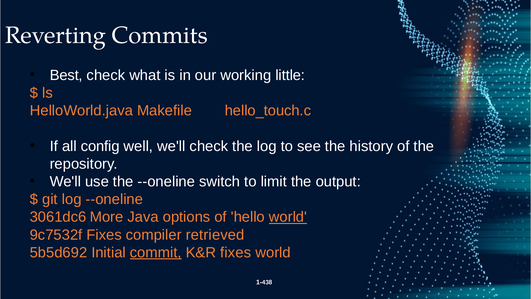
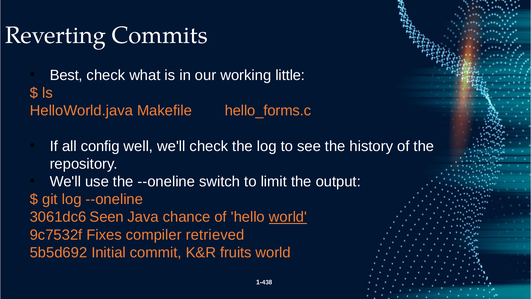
hello_touch.c: hello_touch.c -> hello_forms.c
More: More -> Seen
options: options -> chance
commit underline: present -> none
K&R fixes: fixes -> fruits
